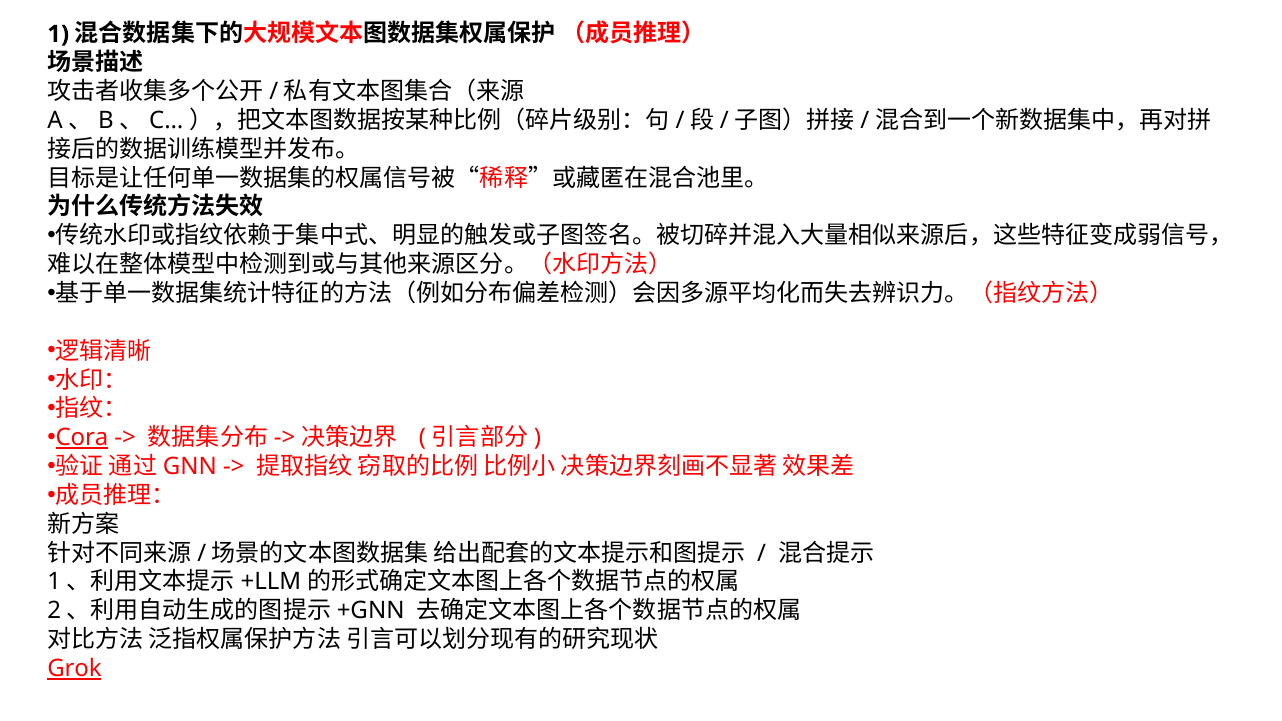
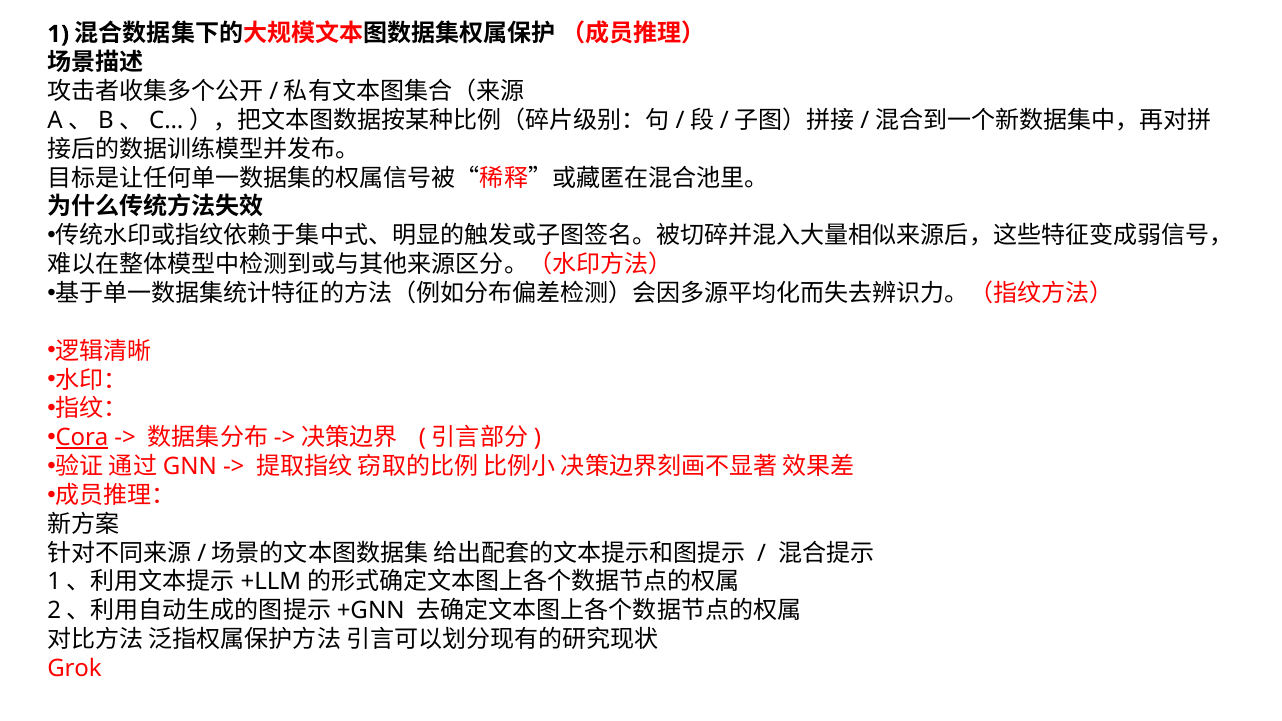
Grok underline: present -> none
